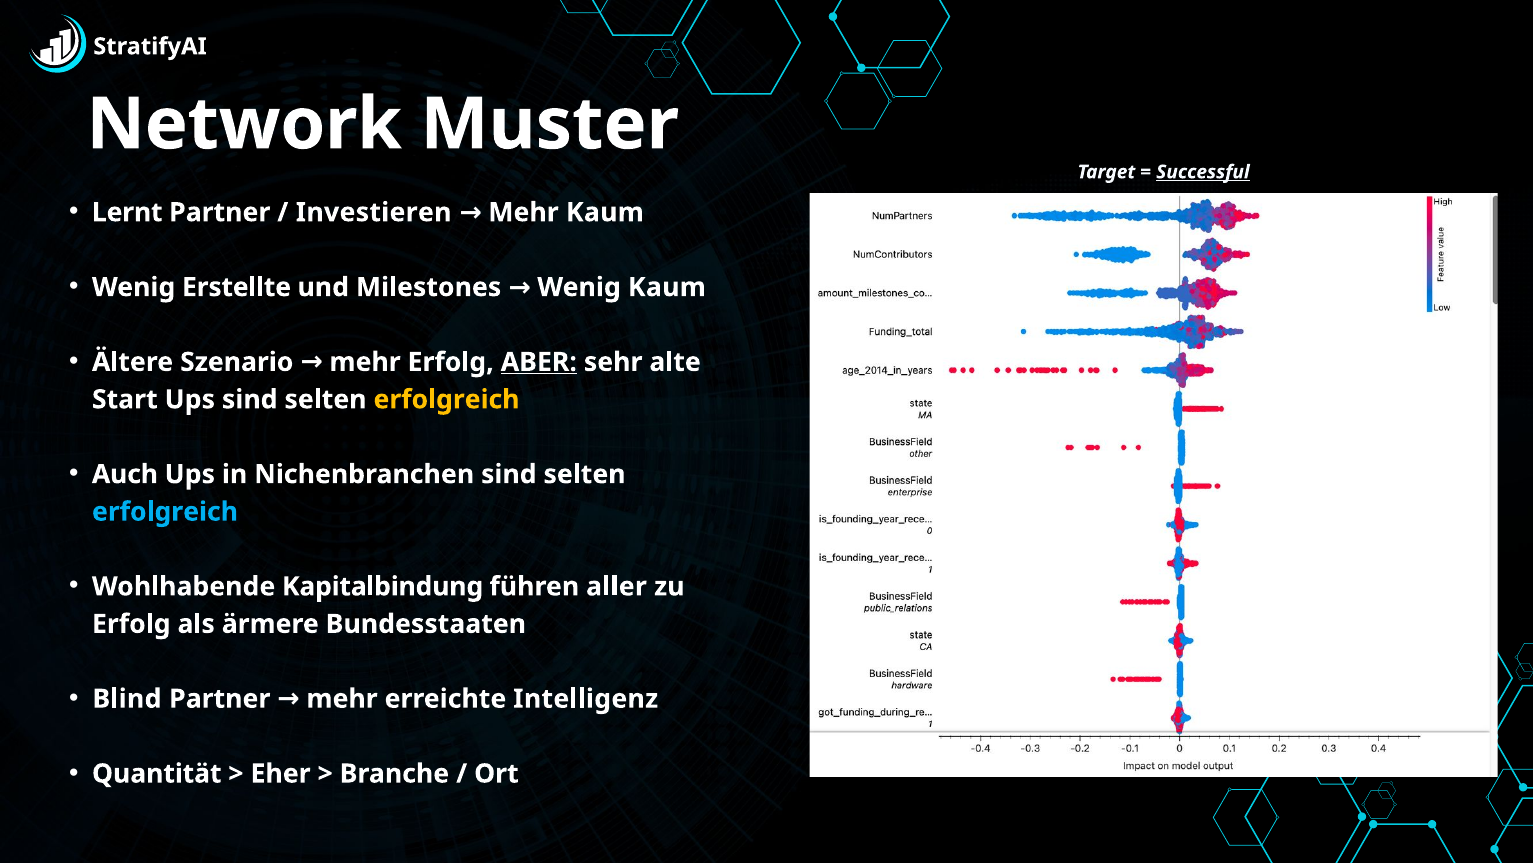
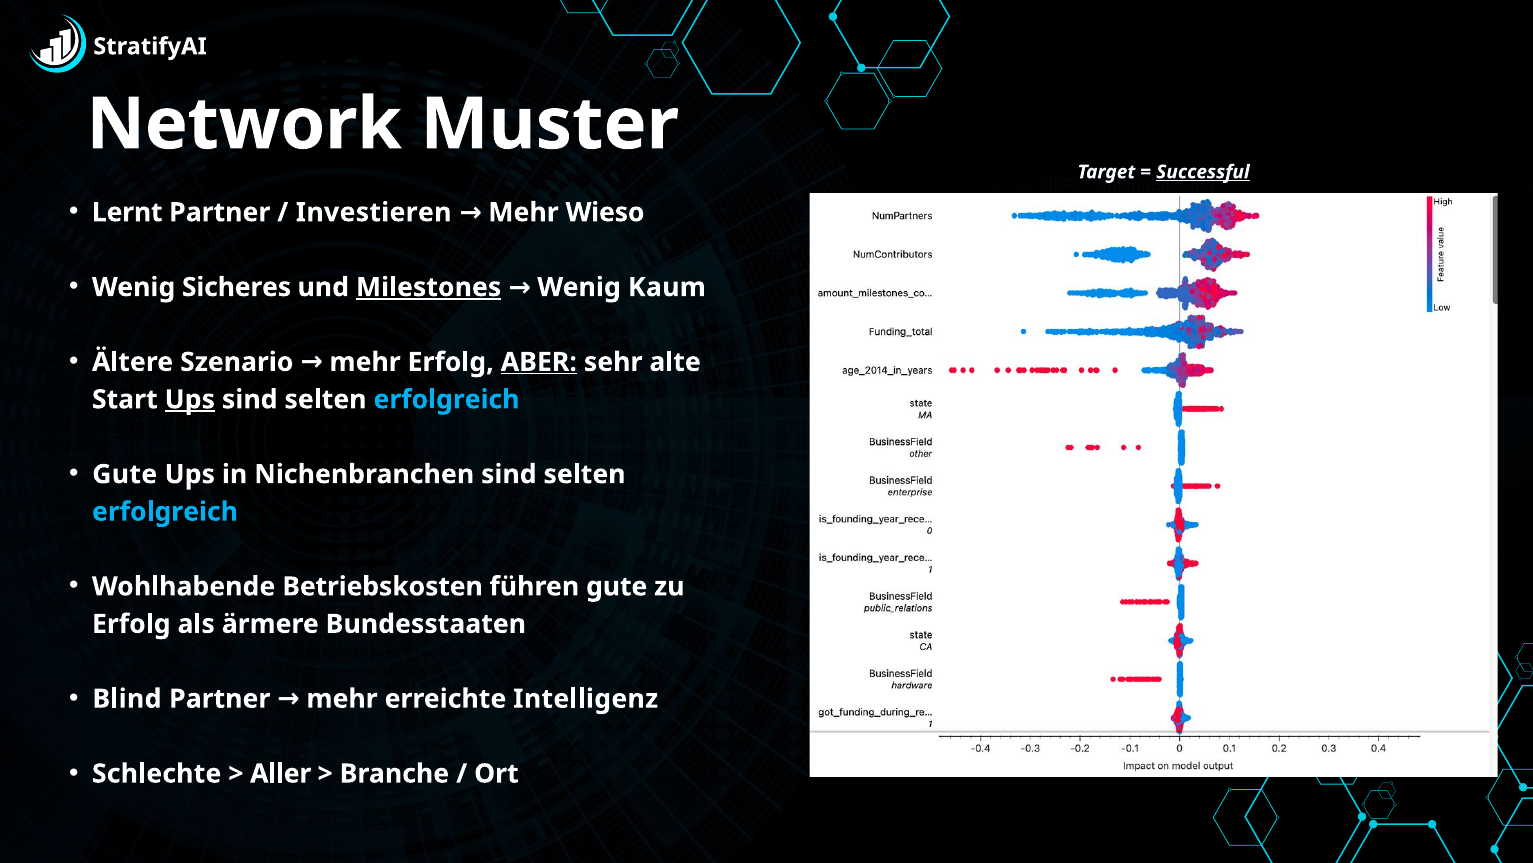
Mehr Kaum: Kaum -> Wieso
Erstellte: Erstellte -> Sicheres
Milestones underline: none -> present
Ups at (190, 399) underline: none -> present
erfolgreich at (446, 399) colour: yellow -> light blue
Auch at (125, 474): Auch -> Gute
Kapitalbindung: Kapitalbindung -> Betriebskosten
führen aller: aller -> gute
Quantität: Quantität -> Schlechte
Eher: Eher -> Aller
